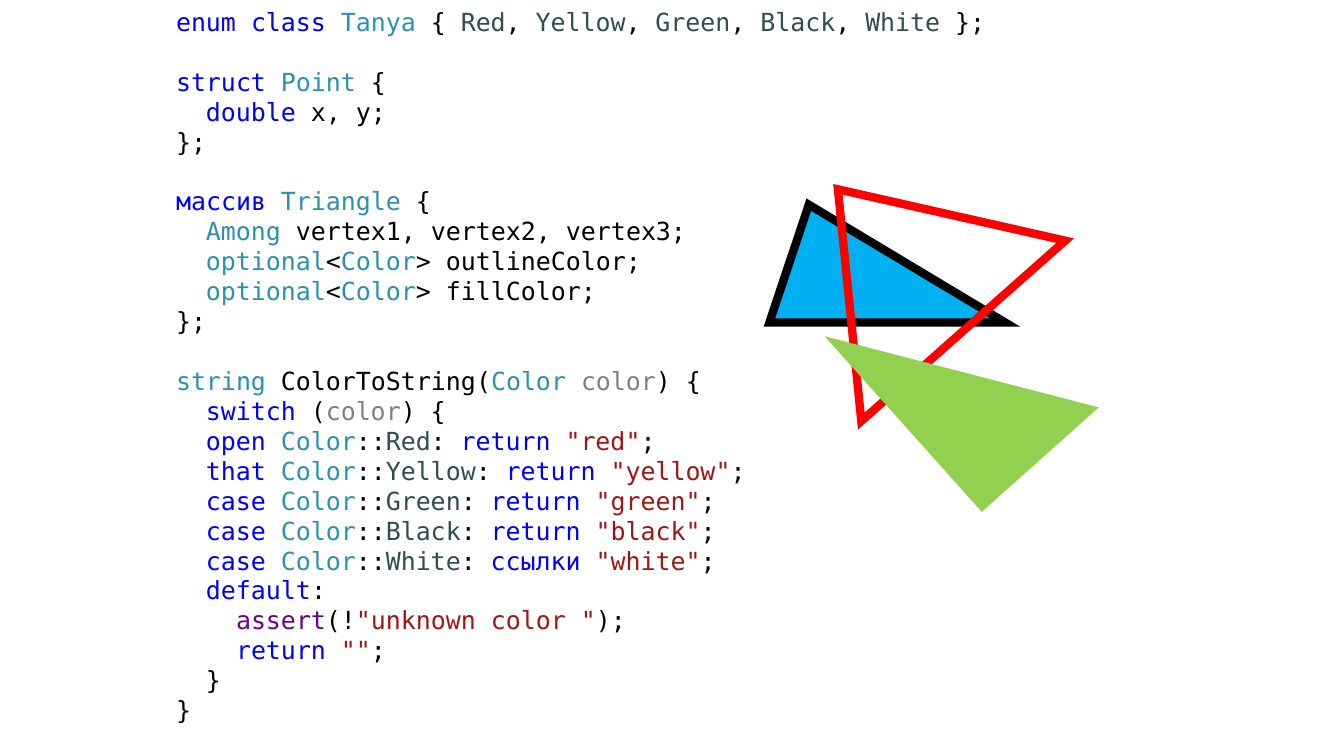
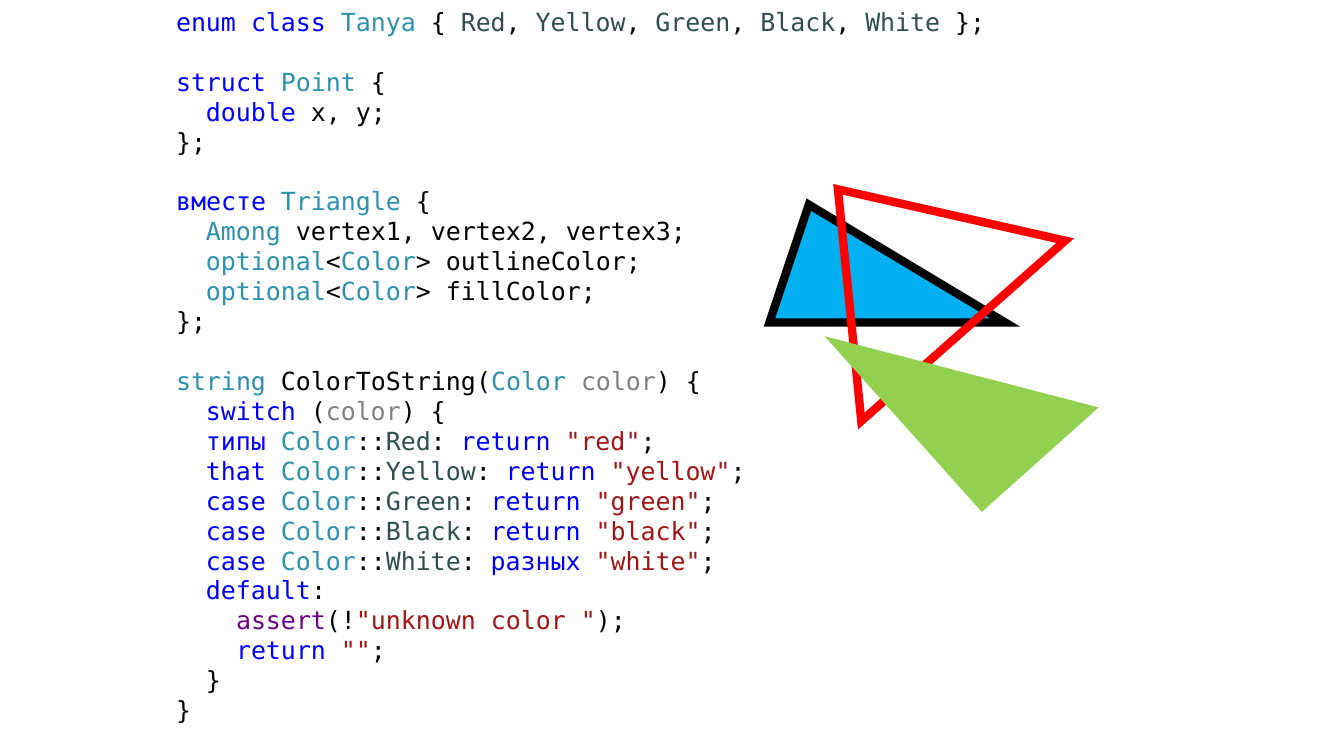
массив: массив -> вместе
open: open -> типы
ссылки: ссылки -> разных
